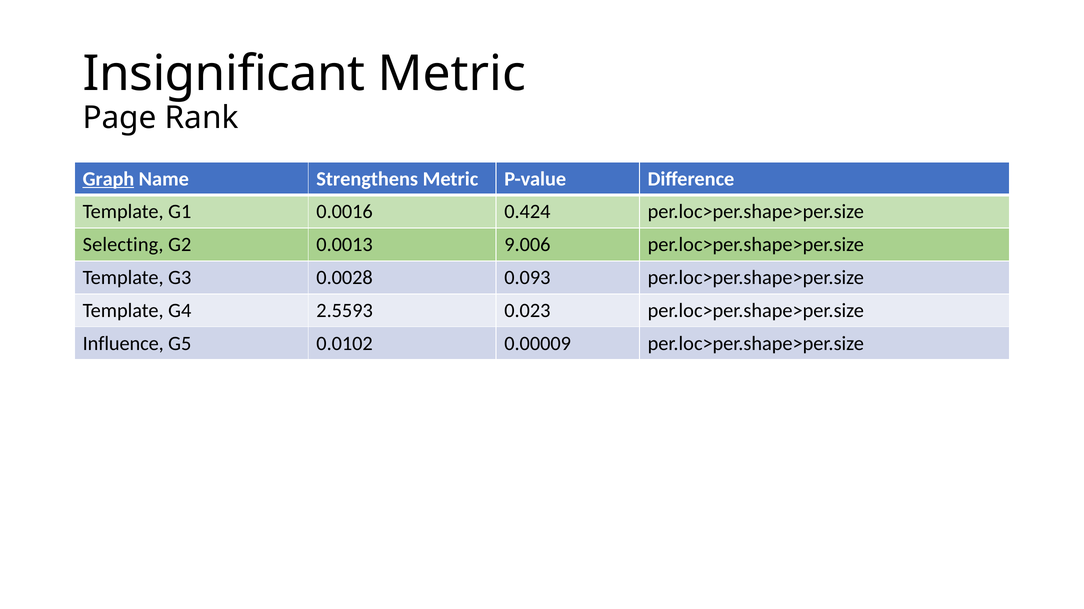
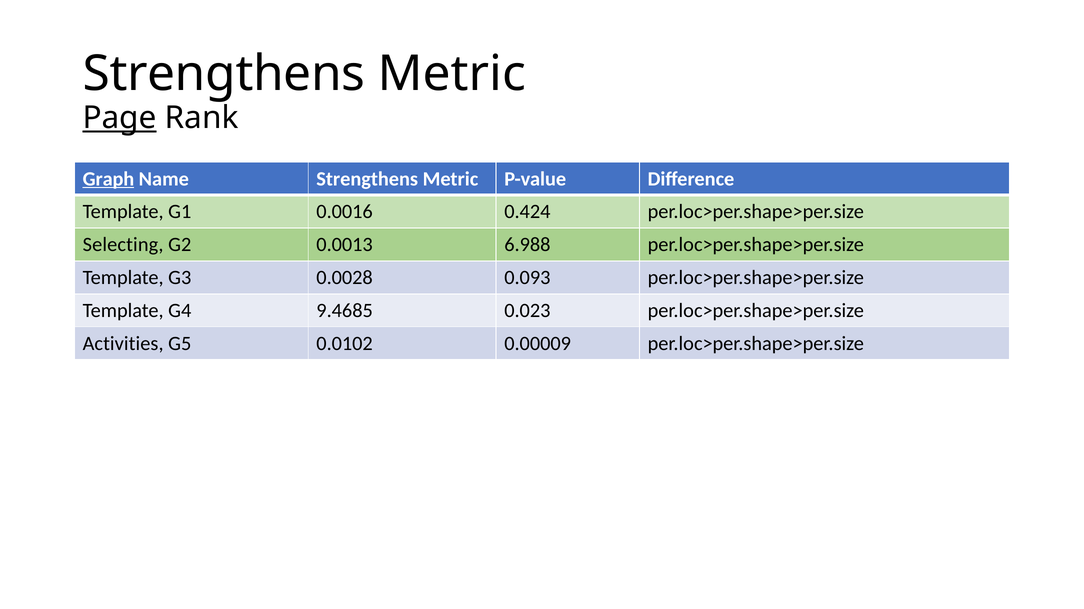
Insignificant at (224, 74): Insignificant -> Strengthens
Page underline: none -> present
9.006: 9.006 -> 6.988
2.5593: 2.5593 -> 9.4685
Influence: Influence -> Activities
